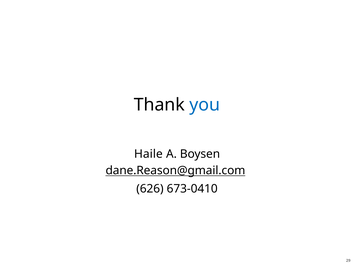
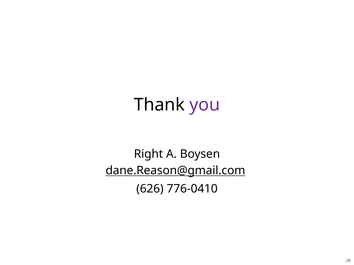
you colour: blue -> purple
Haile: Haile -> Right
673-0410: 673-0410 -> 776-0410
